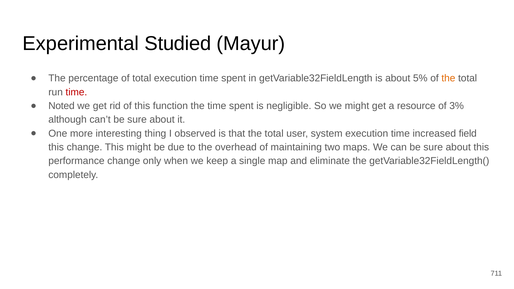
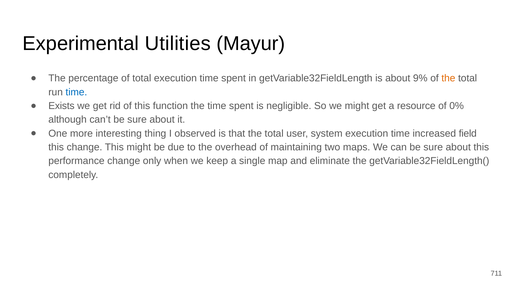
Studied: Studied -> Utilities
5%: 5% -> 9%
time at (76, 92) colour: red -> blue
Noted: Noted -> Exists
3%: 3% -> 0%
